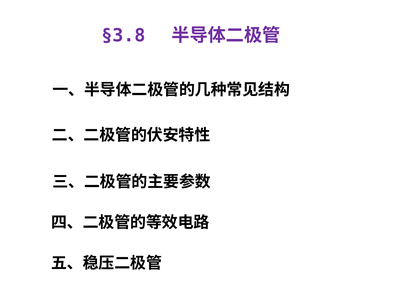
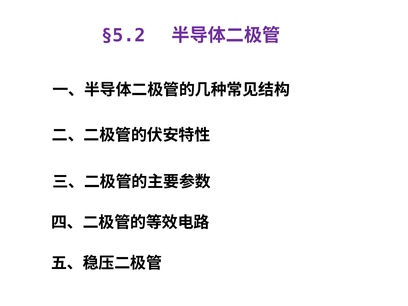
§3.8: §3.8 -> §5.2
